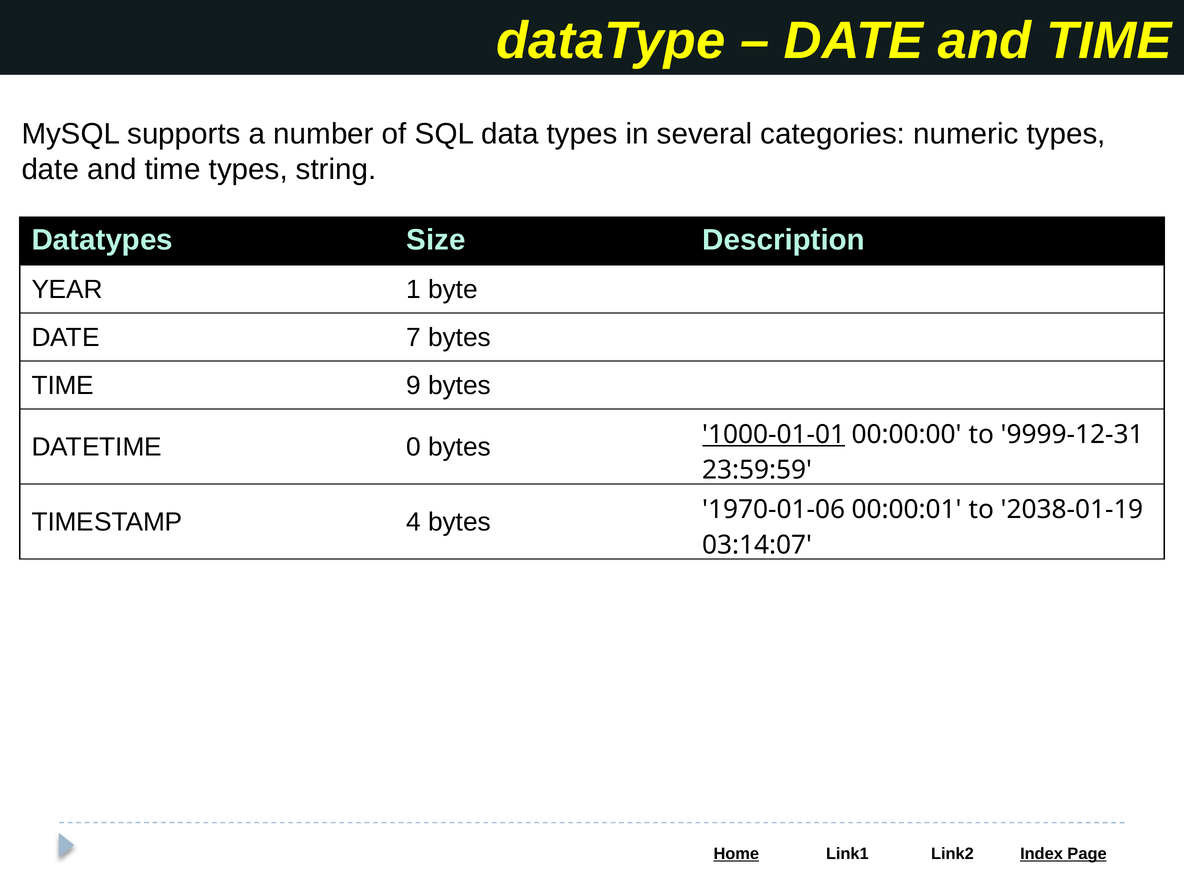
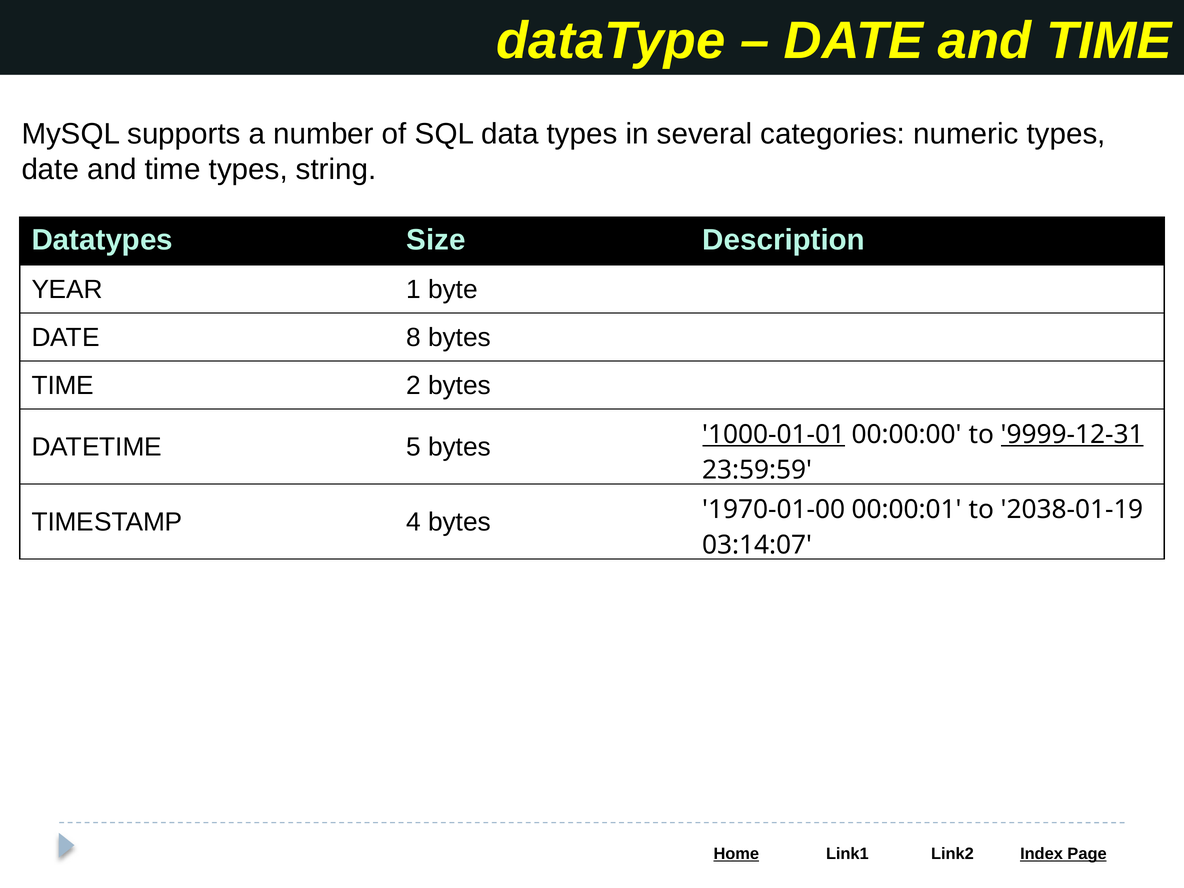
7: 7 -> 8
9: 9 -> 2
0: 0 -> 5
9999-12-31 underline: none -> present
1970-01-06: 1970-01-06 -> 1970-01-00
